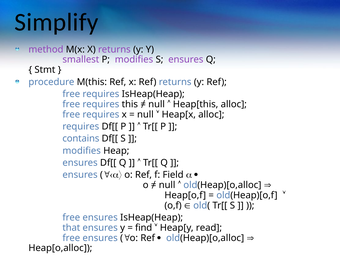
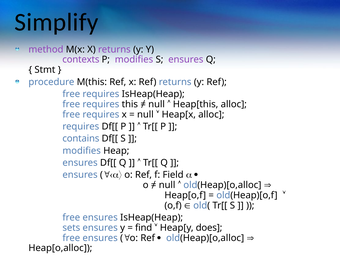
smallest: smallest -> contexts
that: that -> sets
read: read -> does
